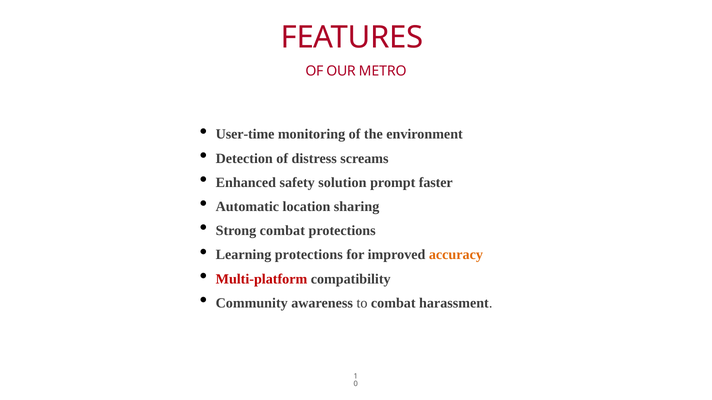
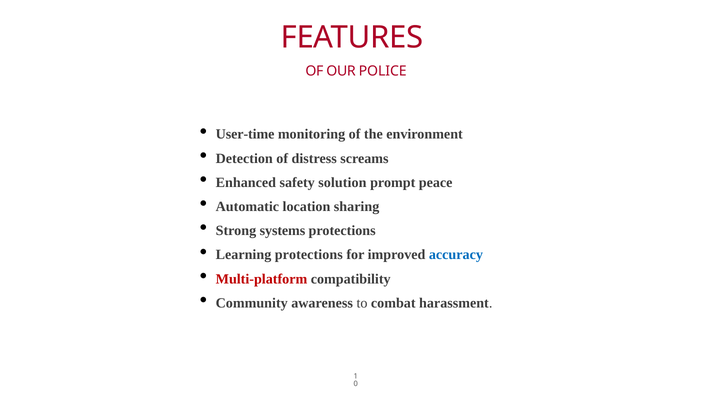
METRO: METRO -> POLICE
faster: faster -> peace
Strong combat: combat -> systems
accuracy colour: orange -> blue
